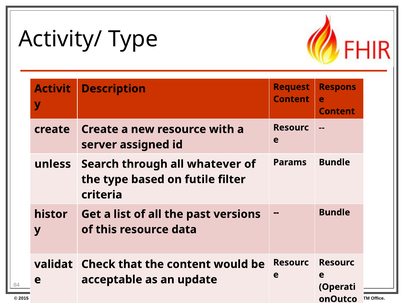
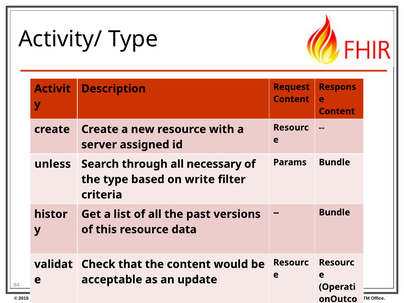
whatever: whatever -> necessary
futile: futile -> write
